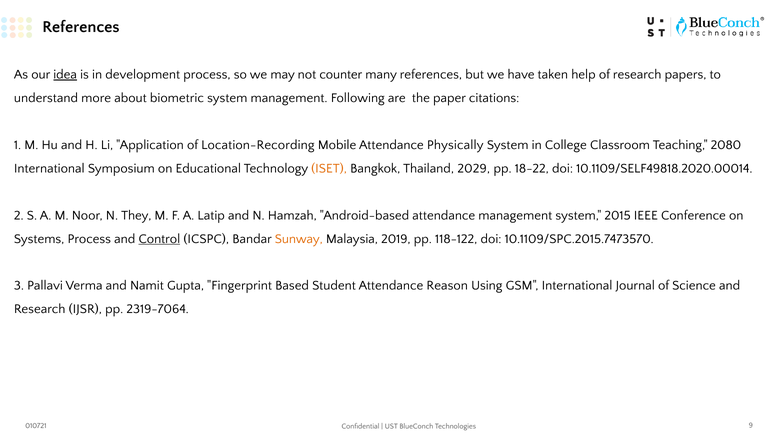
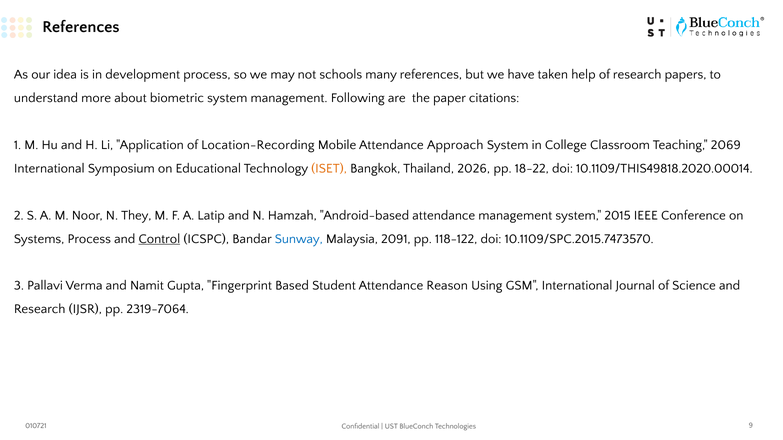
idea underline: present -> none
counter: counter -> schools
Physically: Physically -> Approach
2080: 2080 -> 2069
2029: 2029 -> 2026
10.1109/SELF49818.2020.00014: 10.1109/SELF49818.2020.00014 -> 10.1109/THIS49818.2020.00014
Sunway colour: orange -> blue
2019: 2019 -> 2091
